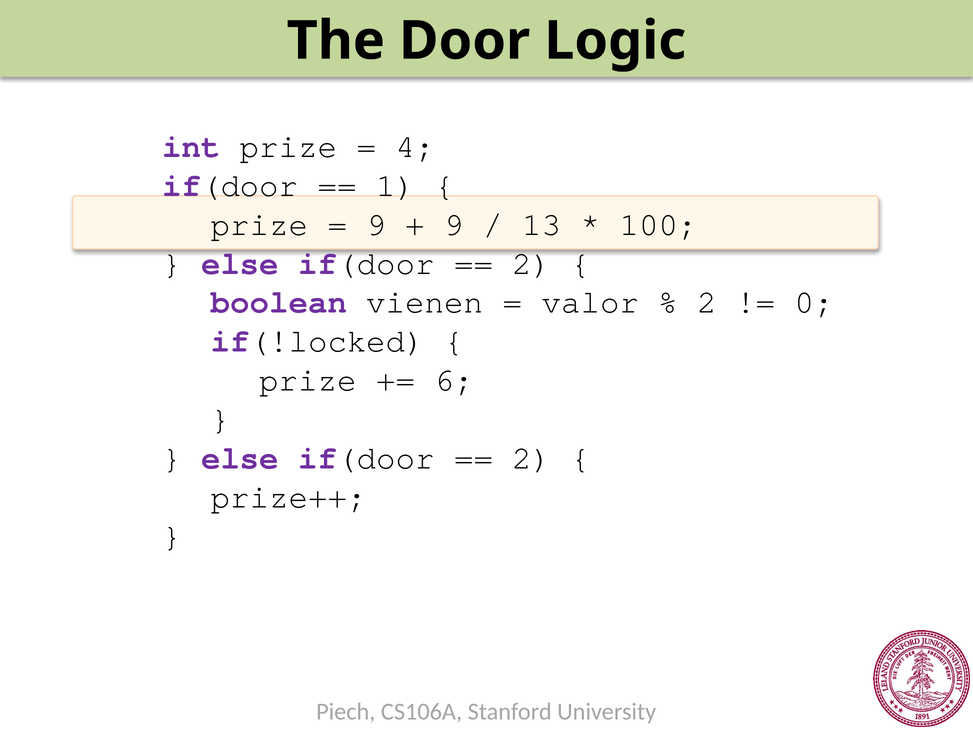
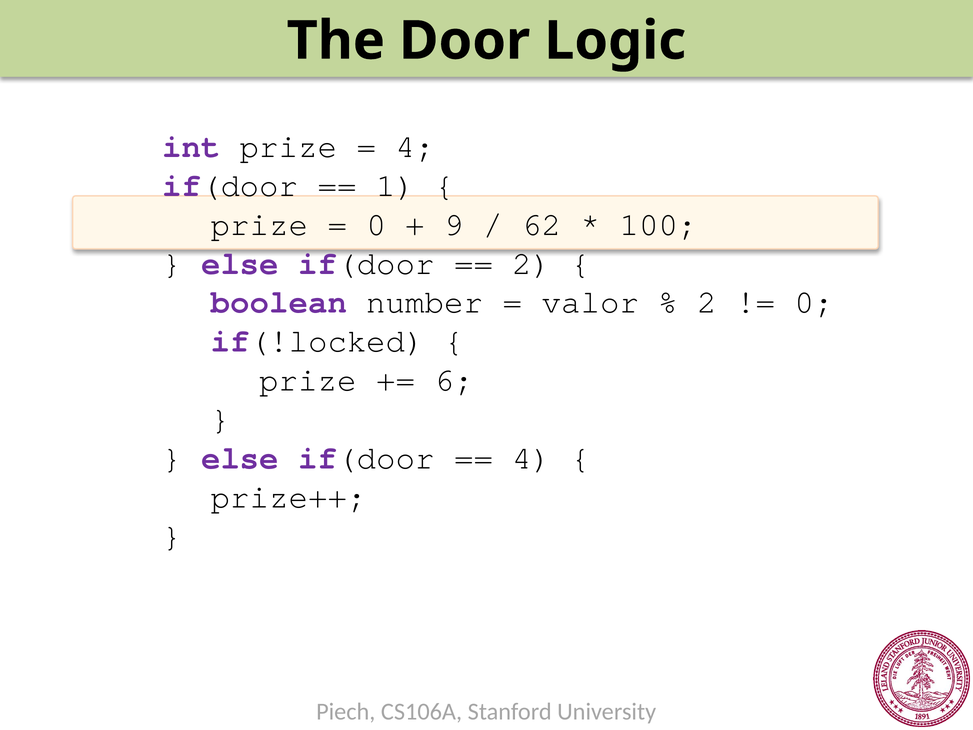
9 at (376, 224): 9 -> 0
13: 13 -> 62
vienen: vienen -> number
2 at (532, 458): 2 -> 4
